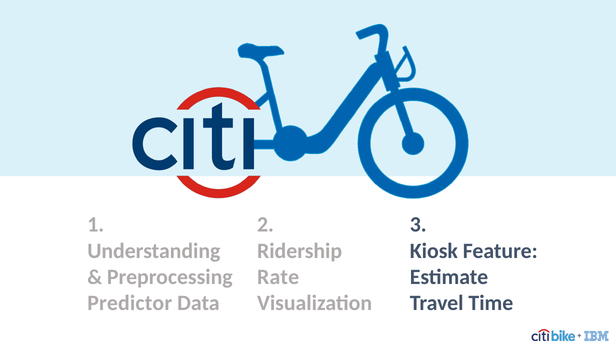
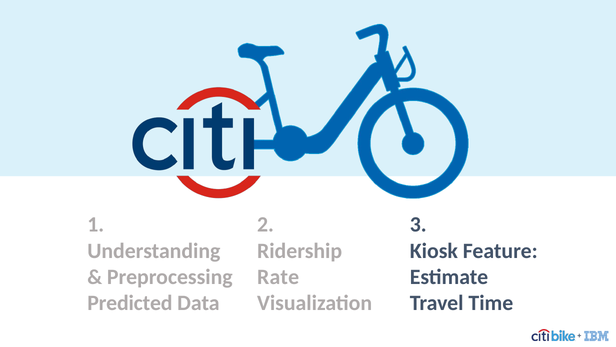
Predictor: Predictor -> Predicted
